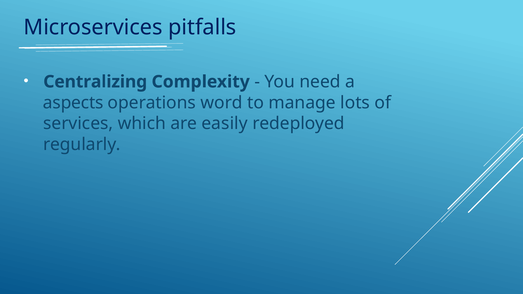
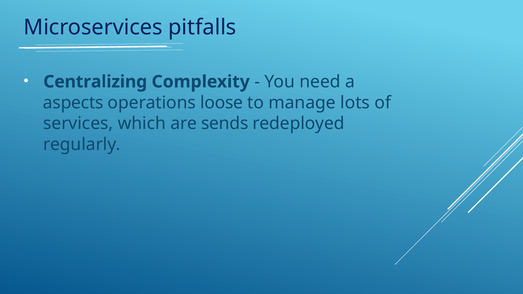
word: word -> loose
easily: easily -> sends
